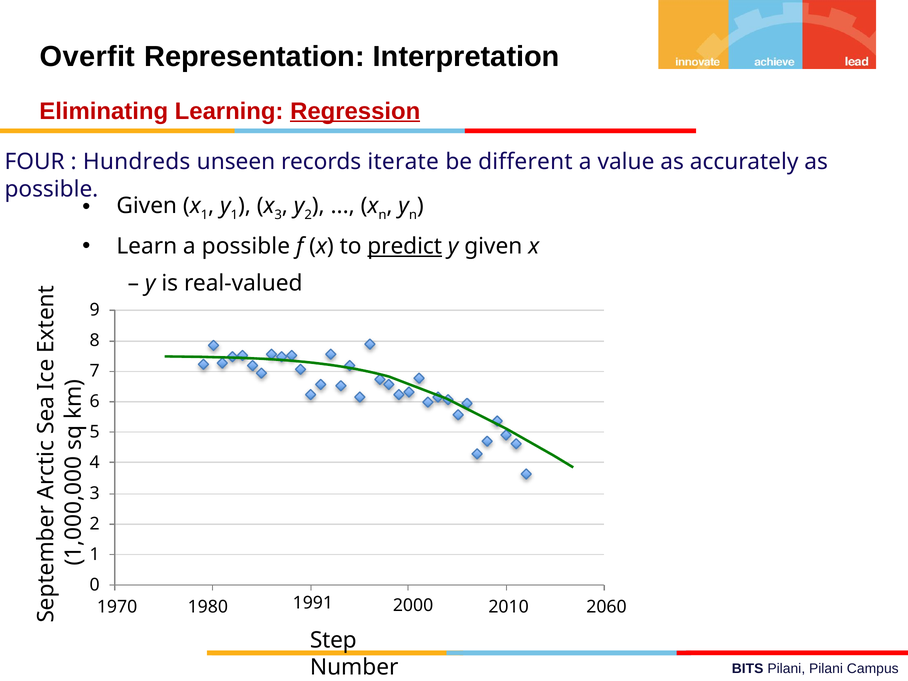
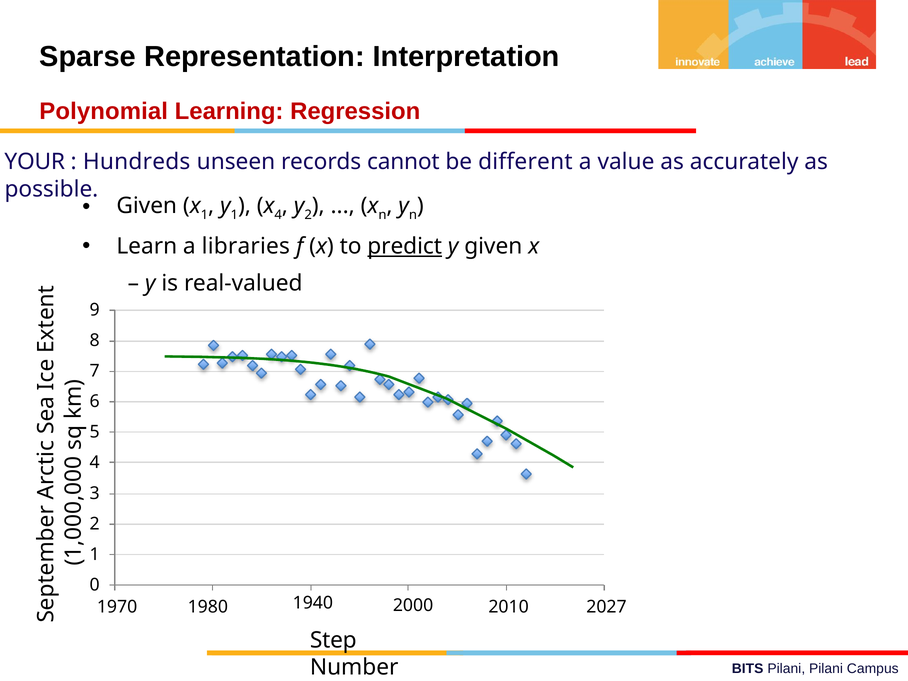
Overfit: Overfit -> Sparse
Eliminating: Eliminating -> Polynomial
Regression underline: present -> none
FOUR: FOUR -> YOUR
iterate: iterate -> cannot
x 3: 3 -> 4
a possible: possible -> libraries
1991: 1991 -> 1940
2060: 2060 -> 2027
